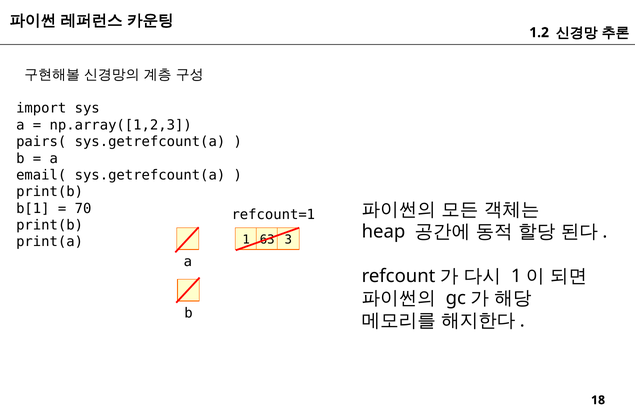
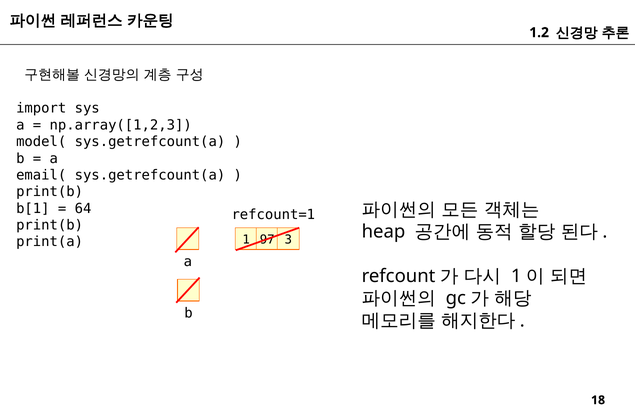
pairs(: pairs( -> model(
70: 70 -> 64
63: 63 -> 97
